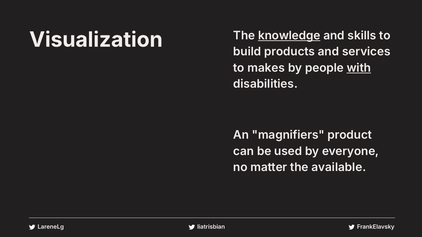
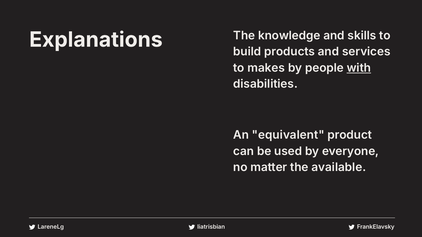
Visualization: Visualization -> Explanations
knowledge underline: present -> none
magnifiers: magnifiers -> equivalent
